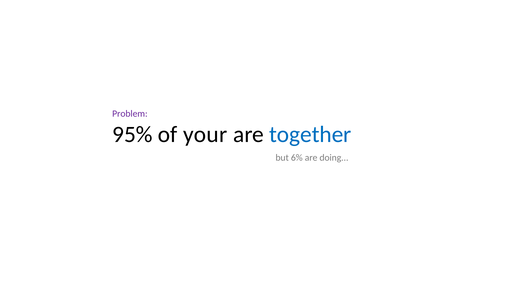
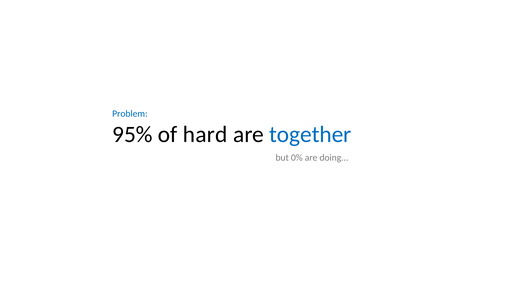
Problem colour: purple -> blue
your: your -> hard
6%: 6% -> 0%
